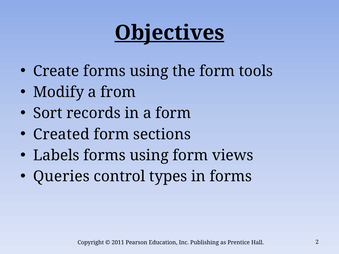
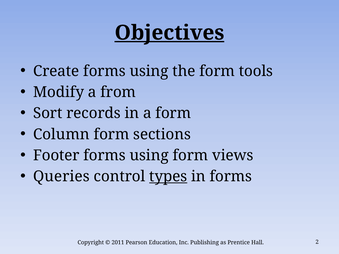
Created: Created -> Column
Labels: Labels -> Footer
types underline: none -> present
